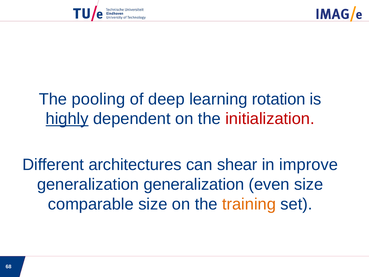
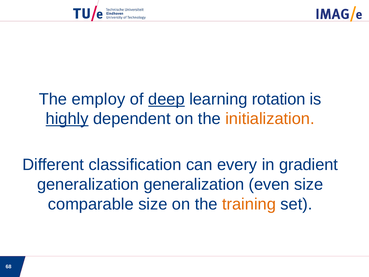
pooling: pooling -> employ
deep underline: none -> present
initialization colour: red -> orange
architectures: architectures -> classification
shear: shear -> every
improve: improve -> gradient
